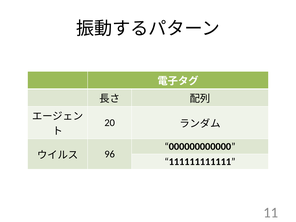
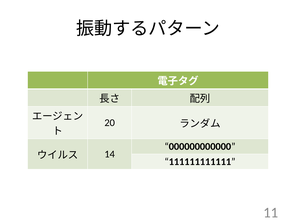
96: 96 -> 14
